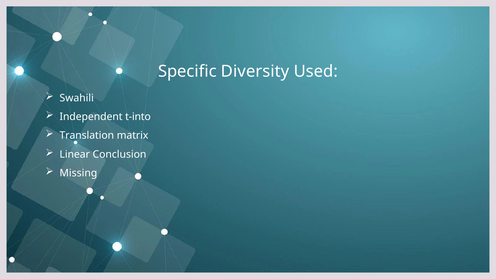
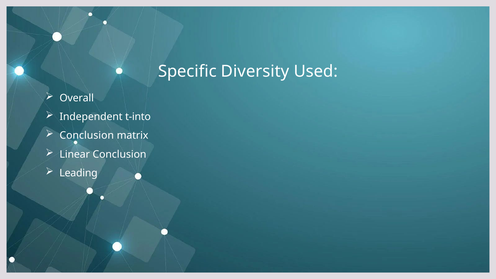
Swahili: Swahili -> Overall
Translation at (87, 136): Translation -> Conclusion
Missing: Missing -> Leading
